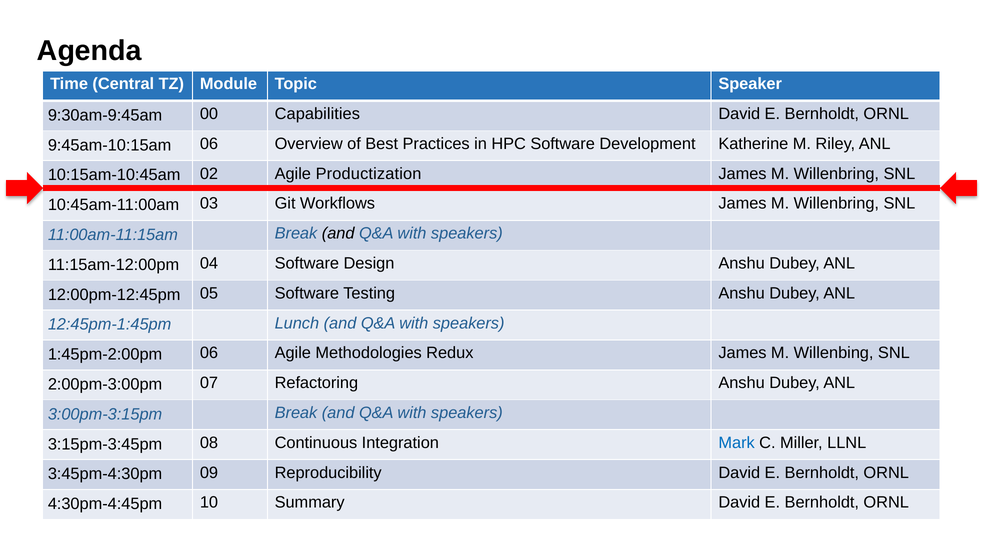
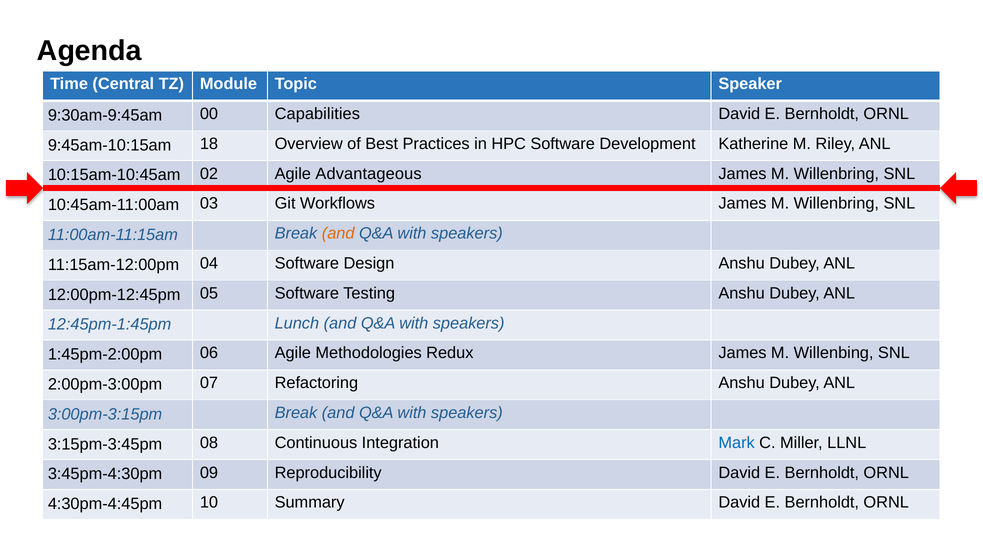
9:45am-10:15am 06: 06 -> 18
Productization: Productization -> Advantageous
and at (338, 233) colour: black -> orange
